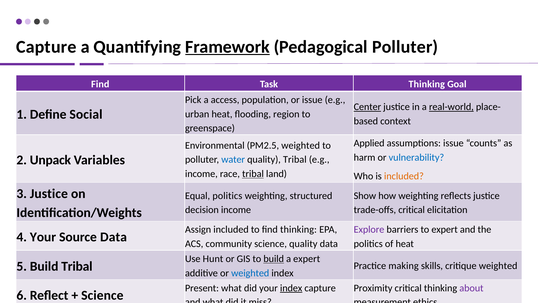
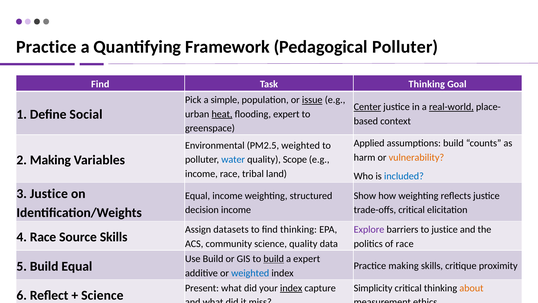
Capture at (46, 47): Capture -> Practice
Framework underline: present -> none
access: access -> simple
issue at (312, 100) underline: none -> present
heat at (222, 114) underline: none -> present
flooding region: region -> expert
assumptions issue: issue -> build
vulnerability colour: blue -> orange
2 Unpack: Unpack -> Making
quality Tribal: Tribal -> Scope
tribal at (253, 174) underline: present -> none
included at (404, 176) colour: orange -> blue
Equal politics: politics -> income
Assign included: included -> datasets
to expert: expert -> justice
4 Your: Your -> Race
Source Data: Data -> Skills
of heat: heat -> race
Use Hunt: Hunt -> Build
Build Tribal: Tribal -> Equal
critique weighted: weighted -> proximity
Proximity: Proximity -> Simplicity
about colour: purple -> orange
